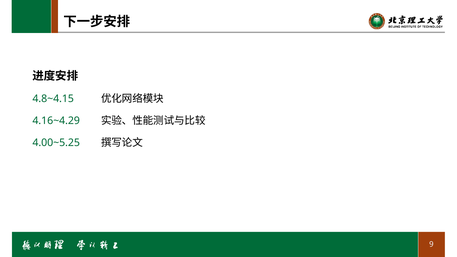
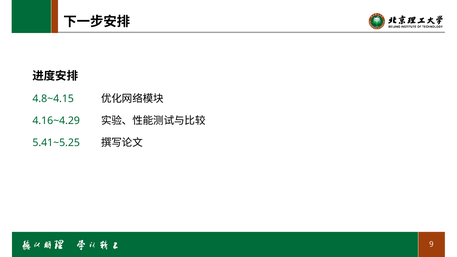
4.00~5.25: 4.00~5.25 -> 5.41~5.25
